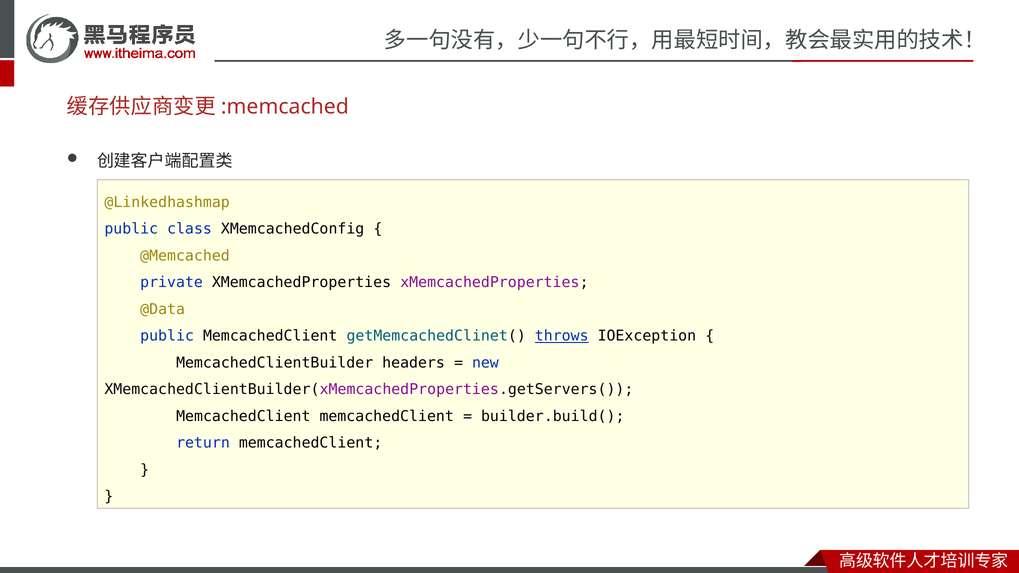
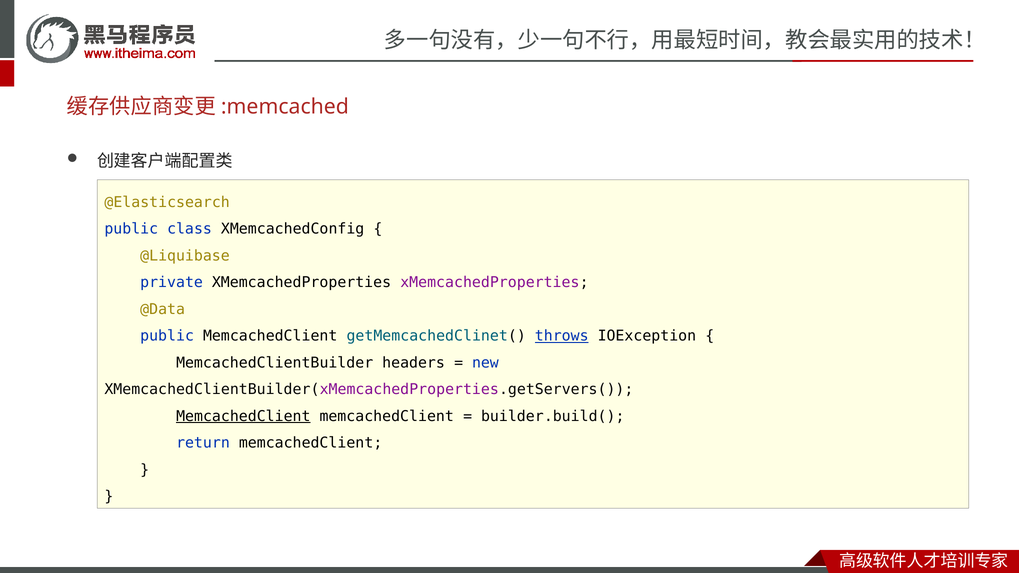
@Linkedhashmap: @Linkedhashmap -> @Elasticsearch
@Memcached: @Memcached -> @Liquibase
MemcachedClient at (243, 416) underline: none -> present
